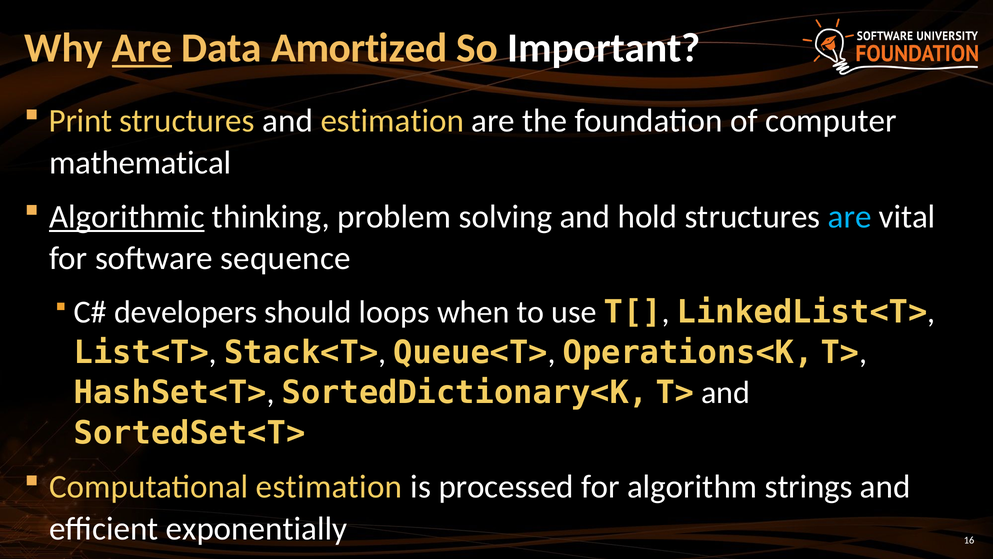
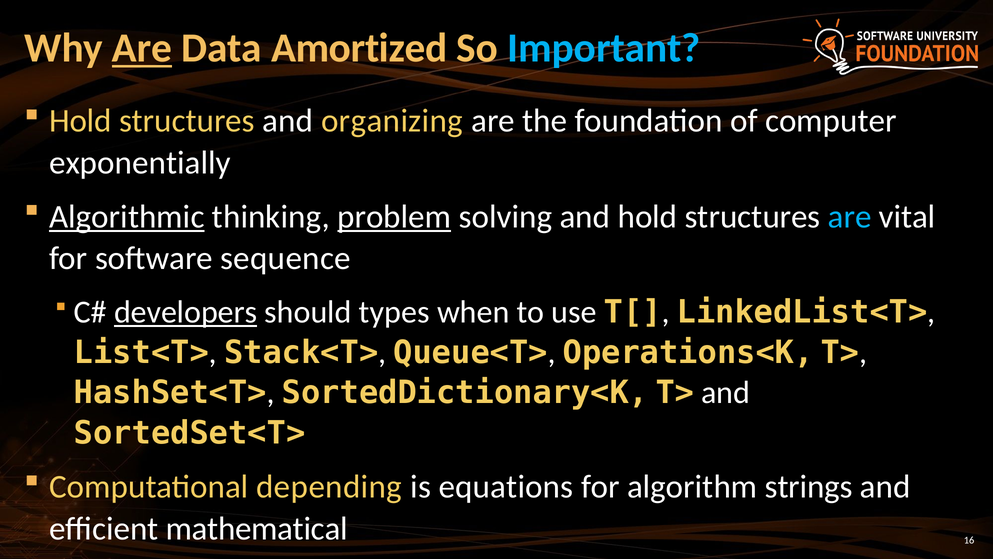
Important colour: white -> light blue
Print at (81, 121): Print -> Hold
and estimation: estimation -> organizing
mathematical: mathematical -> exponentially
problem underline: none -> present
developers underline: none -> present
loops: loops -> types
Computational estimation: estimation -> depending
processed: processed -> equations
exponentially: exponentially -> mathematical
